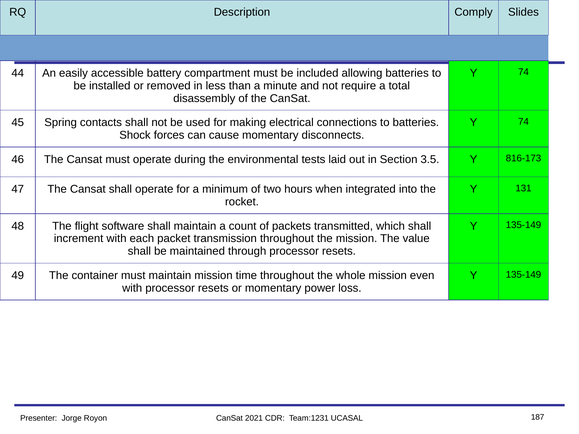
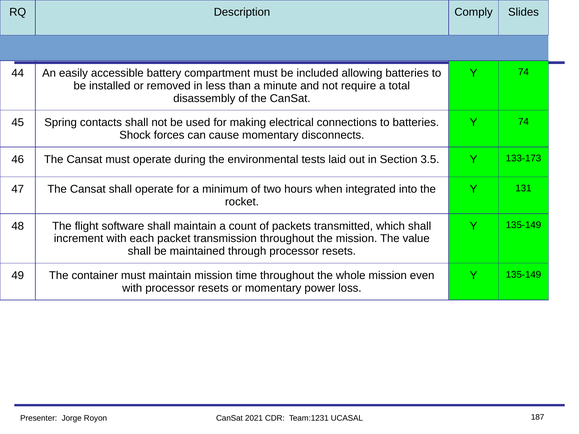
816-173: 816-173 -> 133-173
